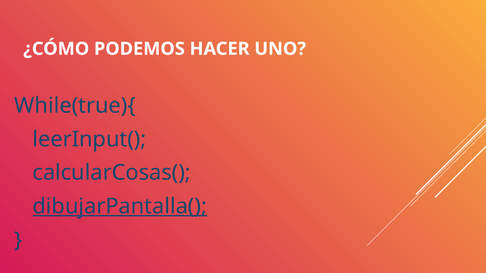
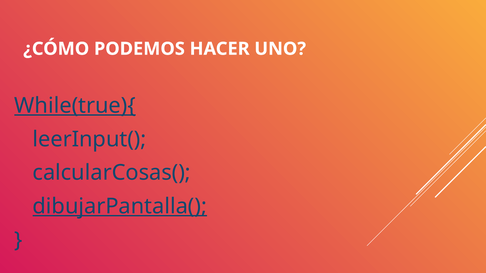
While(true){ underline: none -> present
